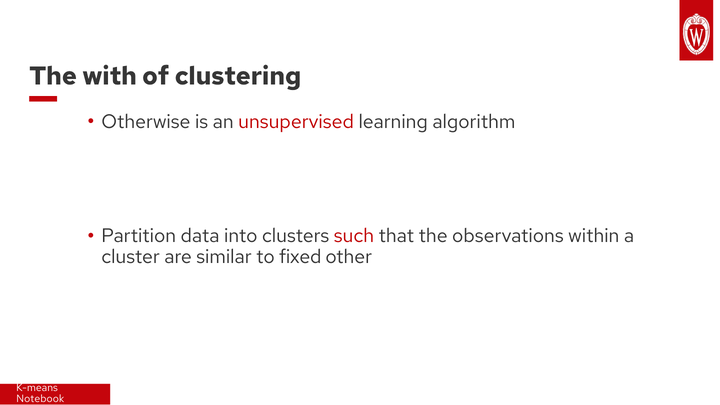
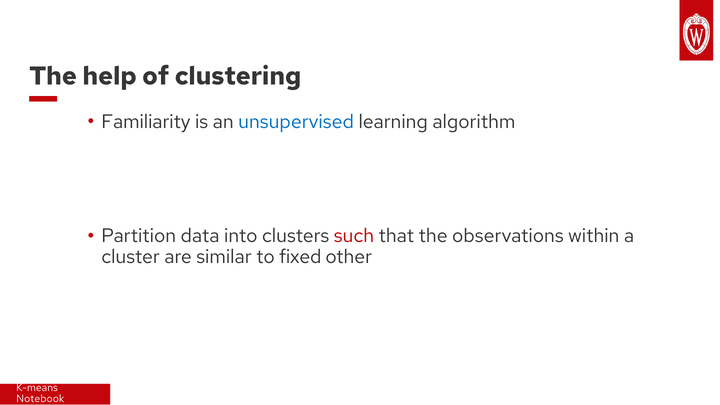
with: with -> help
Otherwise: Otherwise -> Familiarity
unsupervised colour: red -> blue
